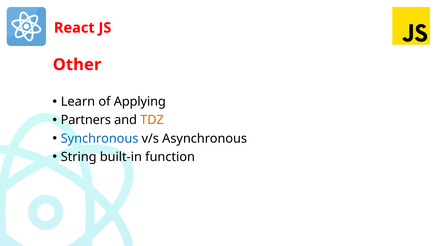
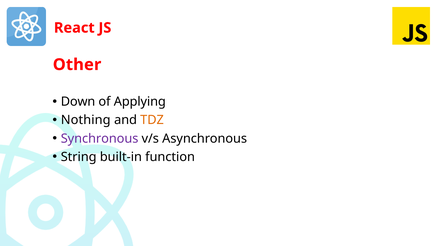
Learn: Learn -> Down
Partners: Partners -> Nothing
Synchronous colour: blue -> purple
